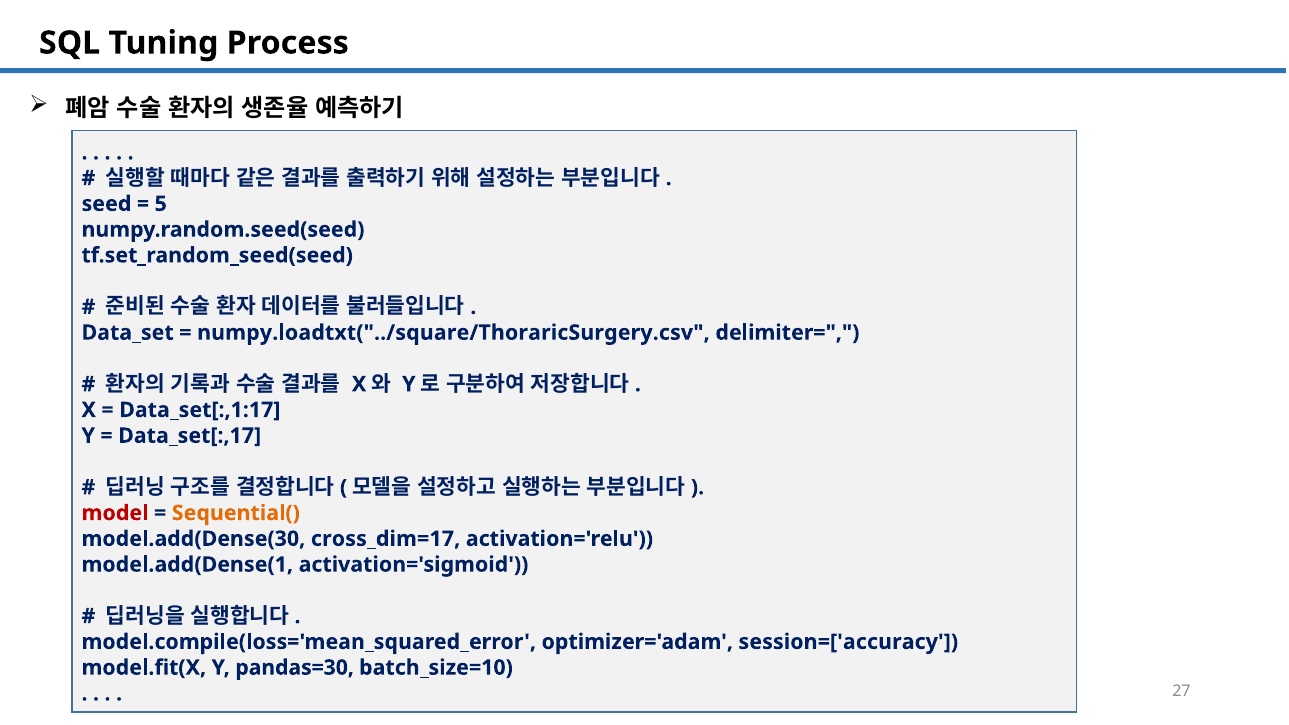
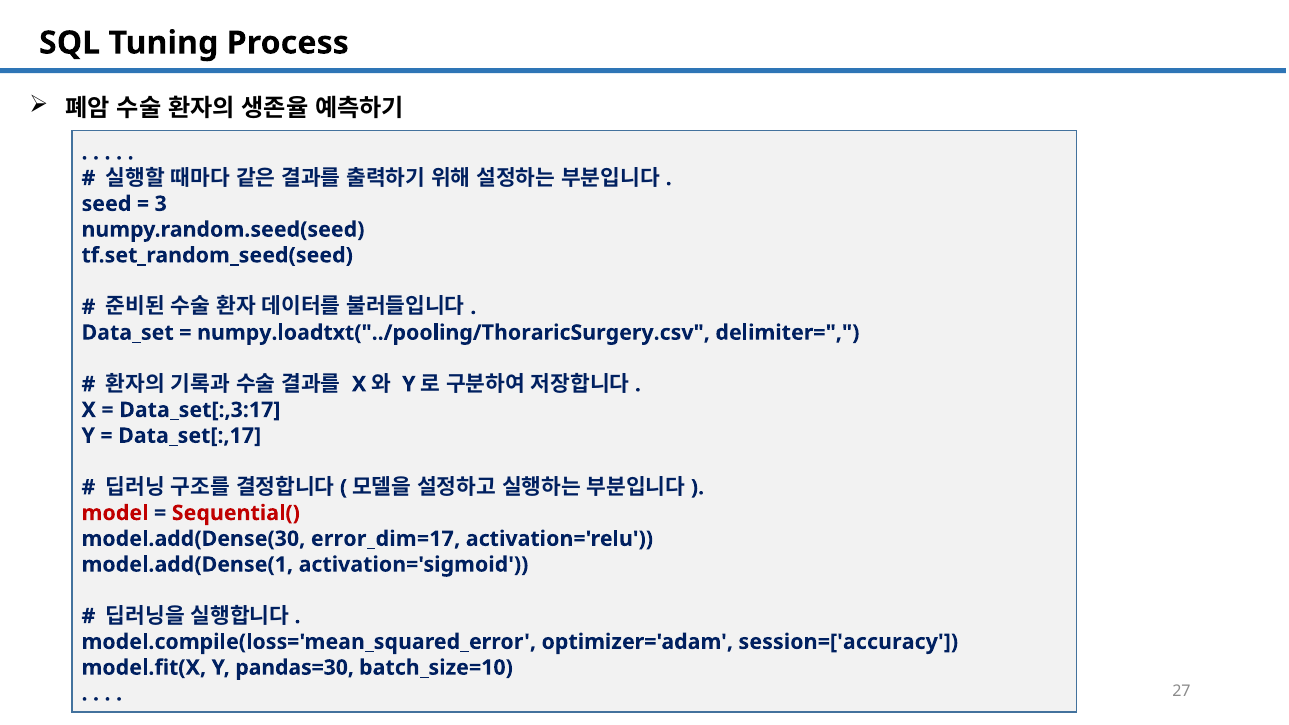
5: 5 -> 3
numpy.loadtxt("../square/ThoraricSurgery.csv: numpy.loadtxt("../square/ThoraricSurgery.csv -> numpy.loadtxt("../pooling/ThoraricSurgery.csv
Data_set[:,1:17: Data_set[:,1:17 -> Data_set[:,3:17
Sequential( colour: orange -> red
cross_dim=17: cross_dim=17 -> error_dim=17
